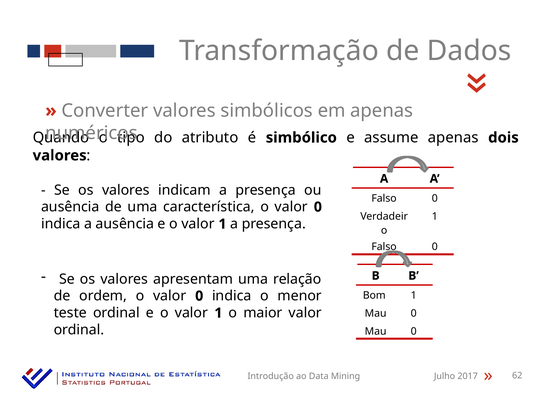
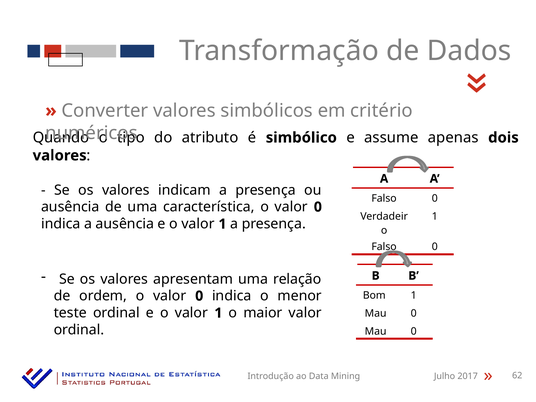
em apenas: apenas -> critério
